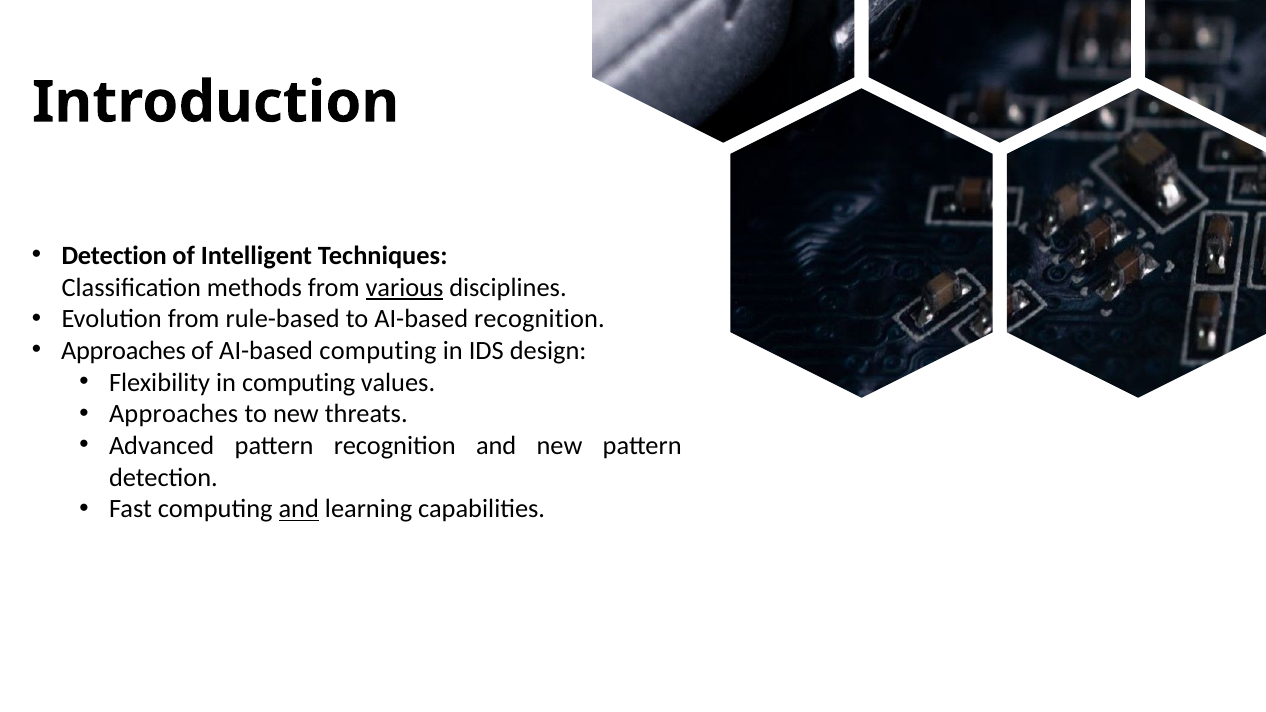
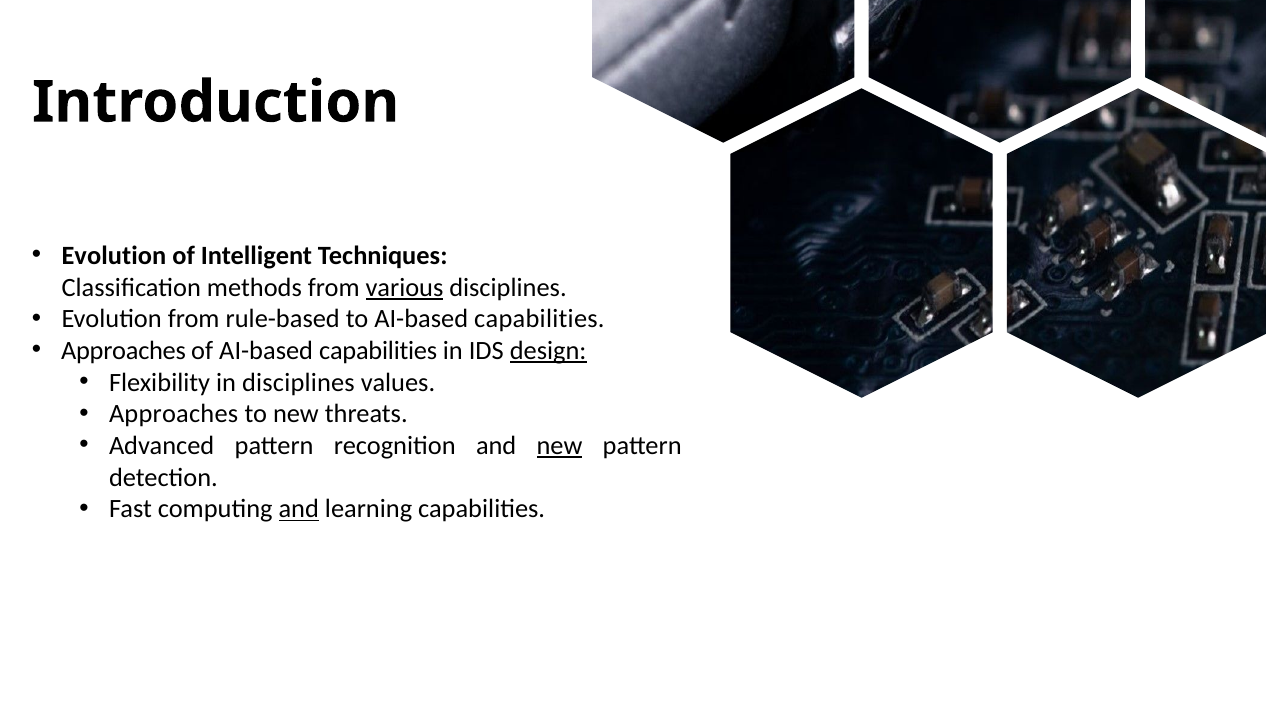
Detection at (114, 256): Detection -> Evolution
to AI-based recognition: recognition -> capabilities
of AI-based computing: computing -> capabilities
design underline: none -> present
in computing: computing -> disciplines
new at (560, 446) underline: none -> present
